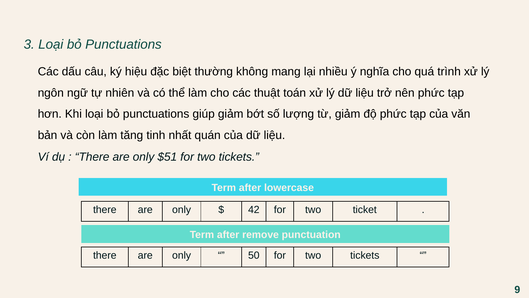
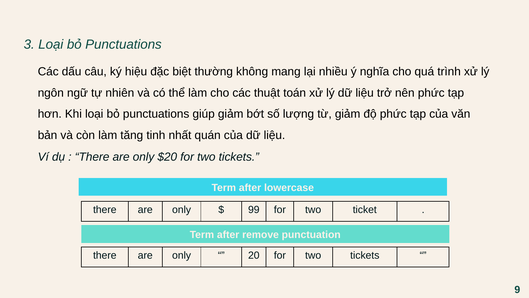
$51: $51 -> $20
42: 42 -> 99
50: 50 -> 20
